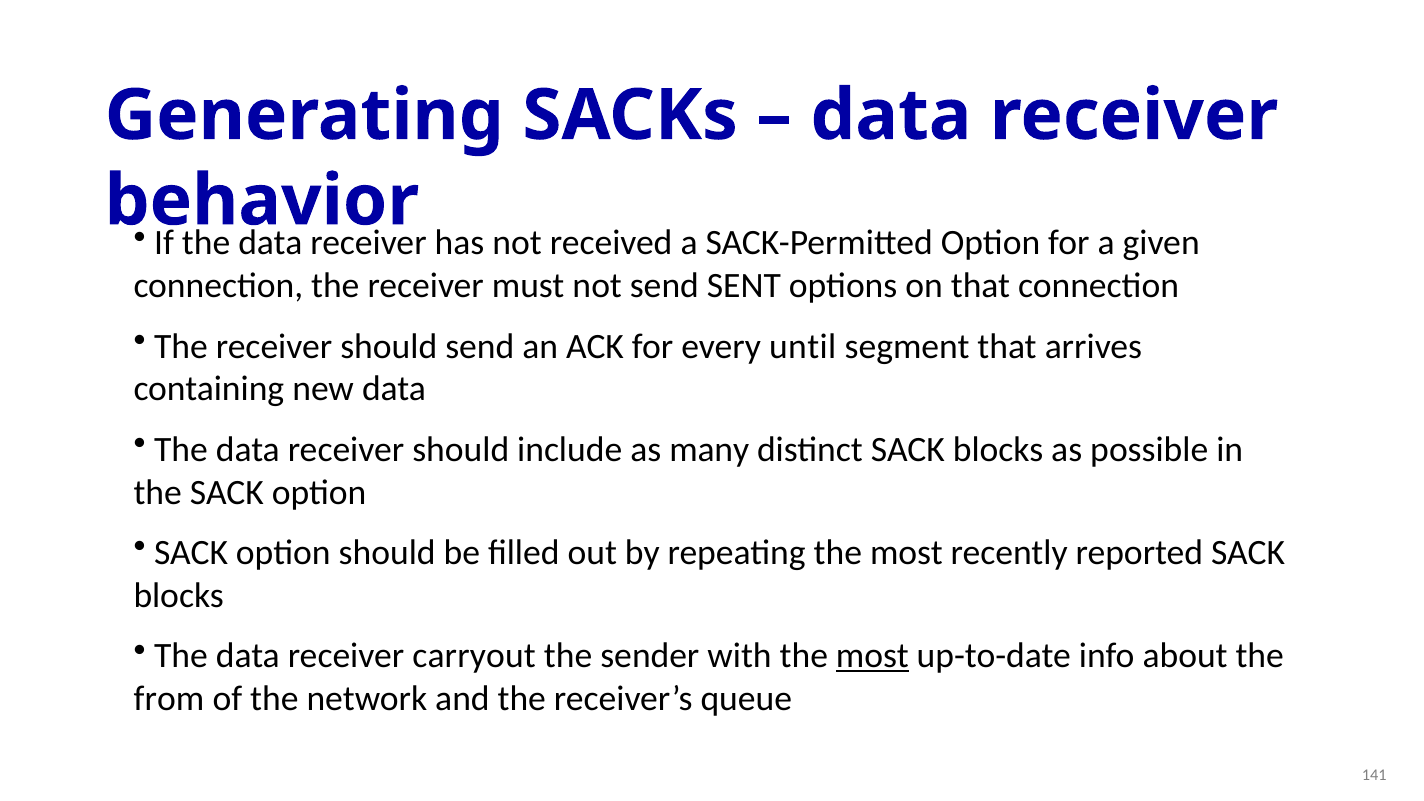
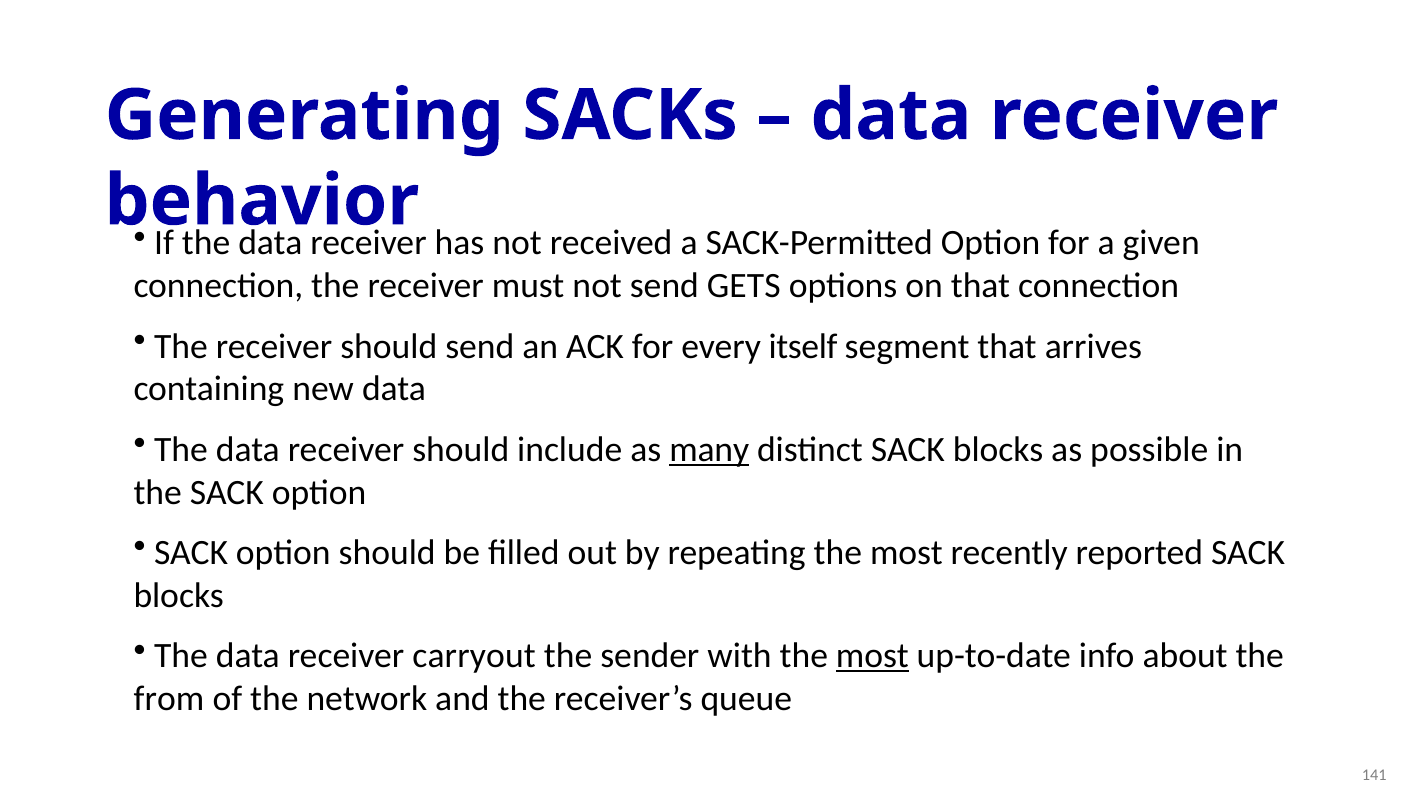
SENT: SENT -> GETS
until: until -> itself
many underline: none -> present
